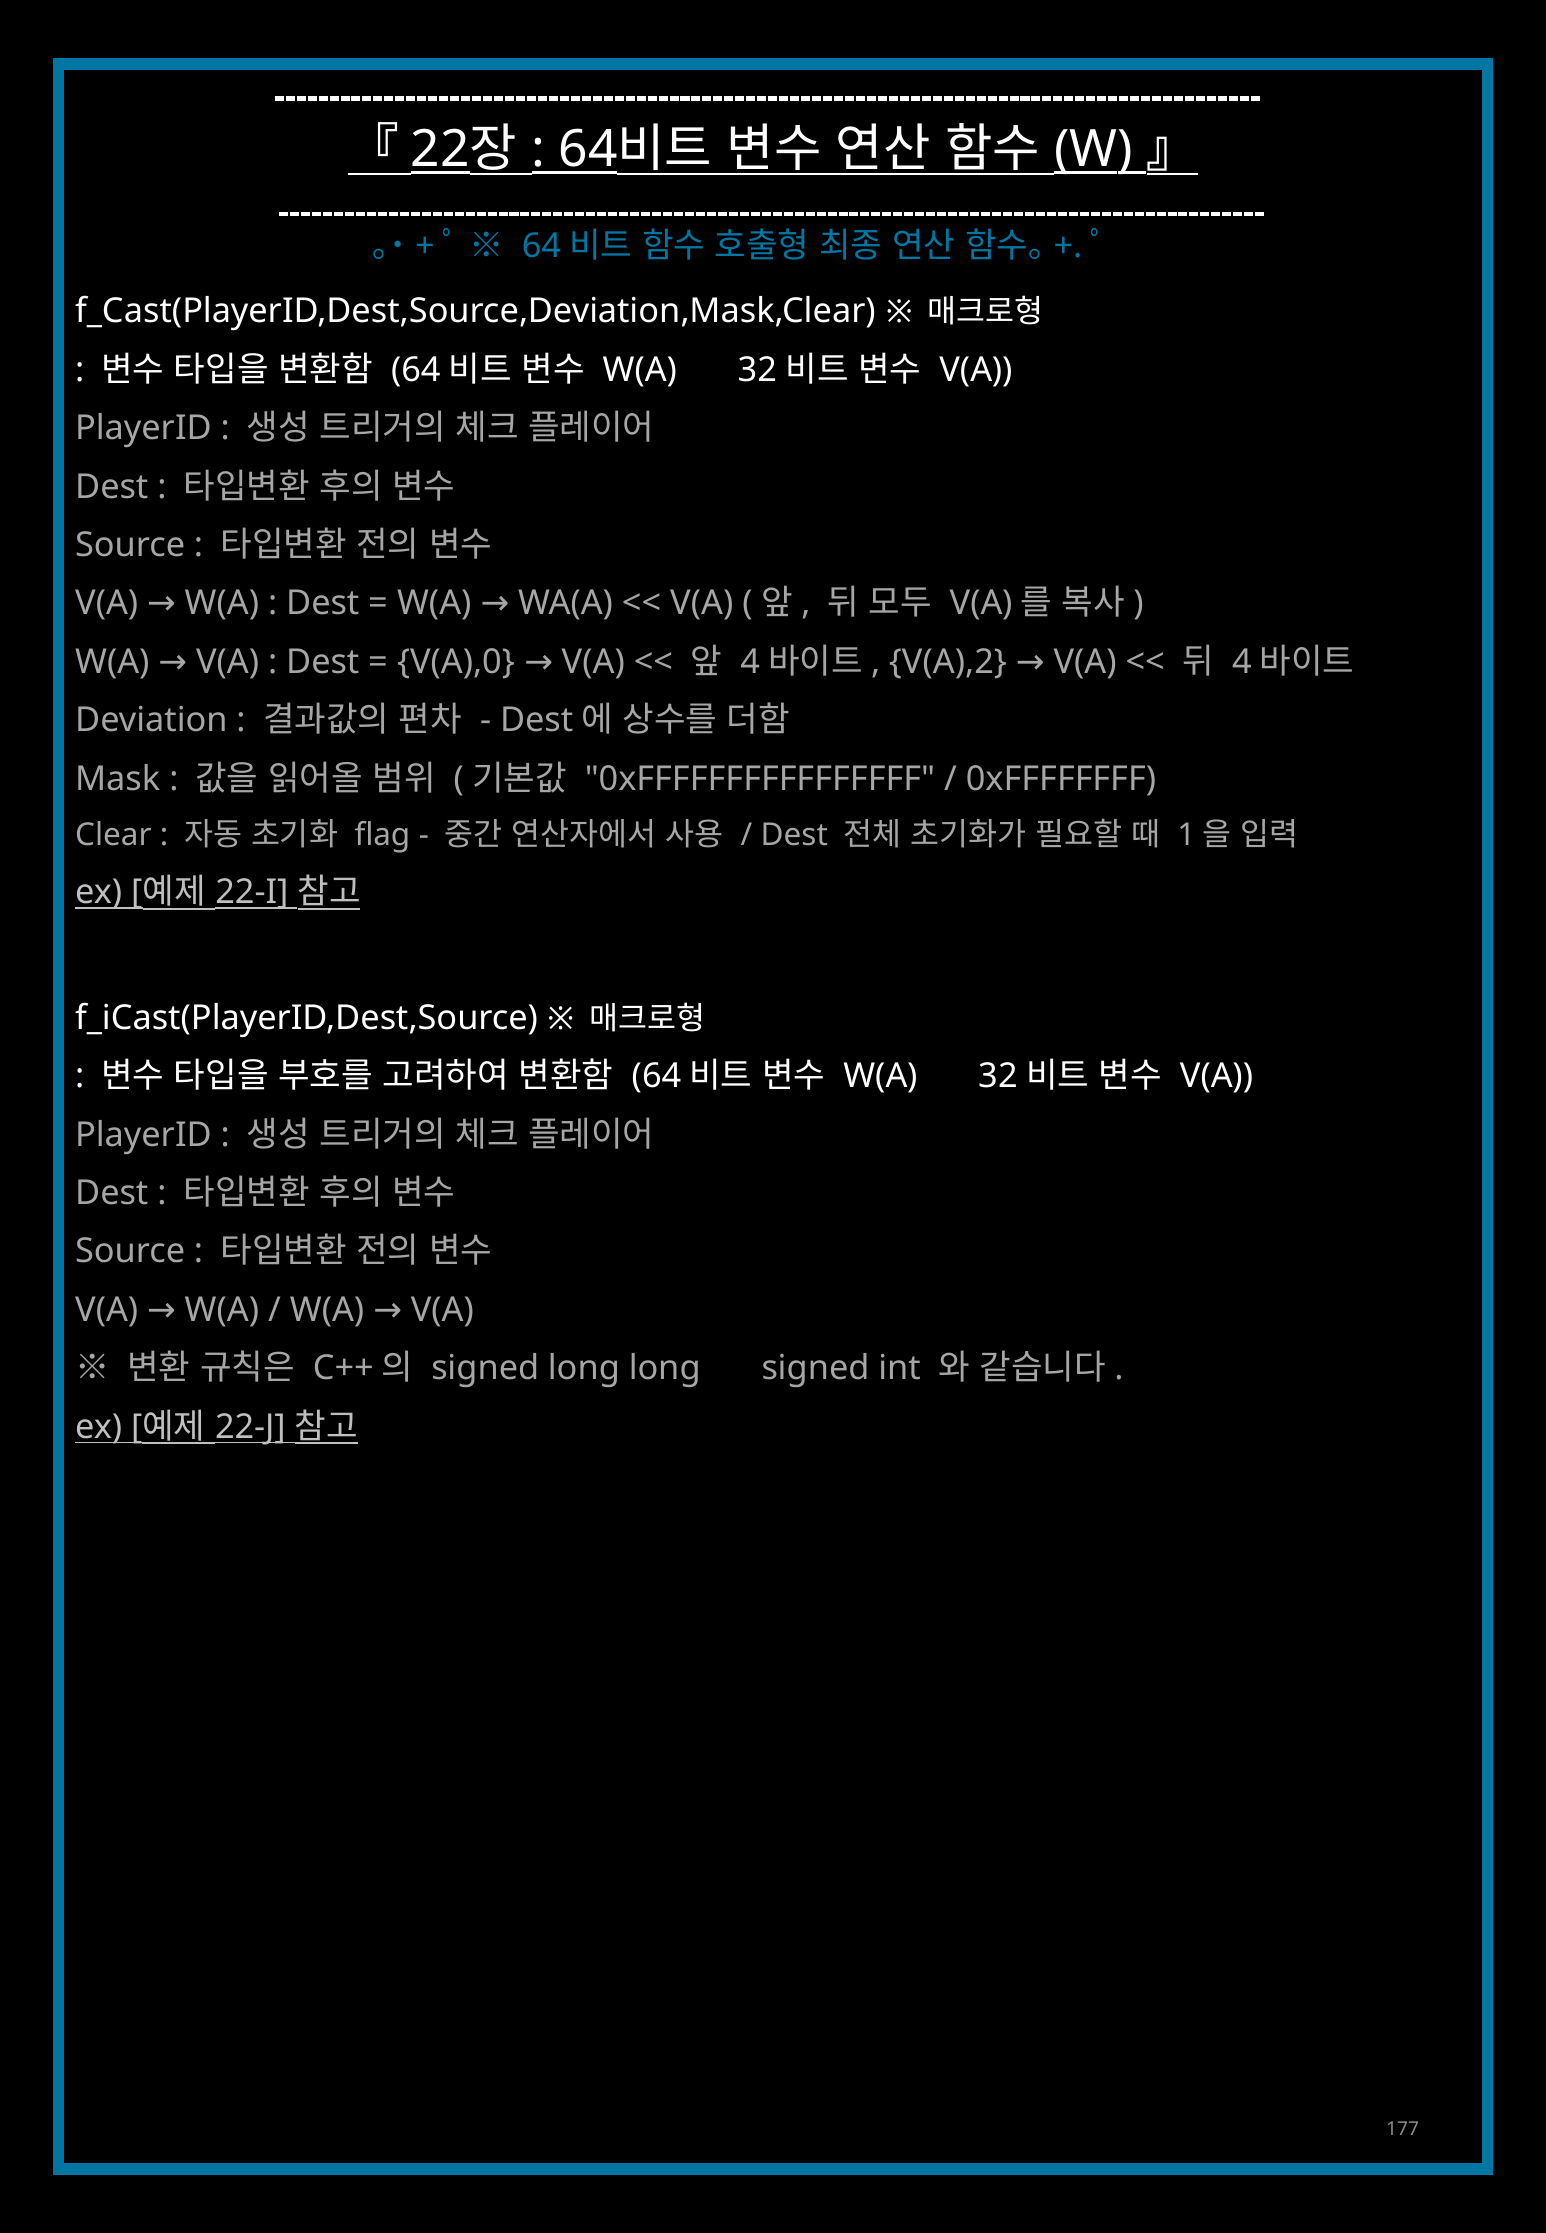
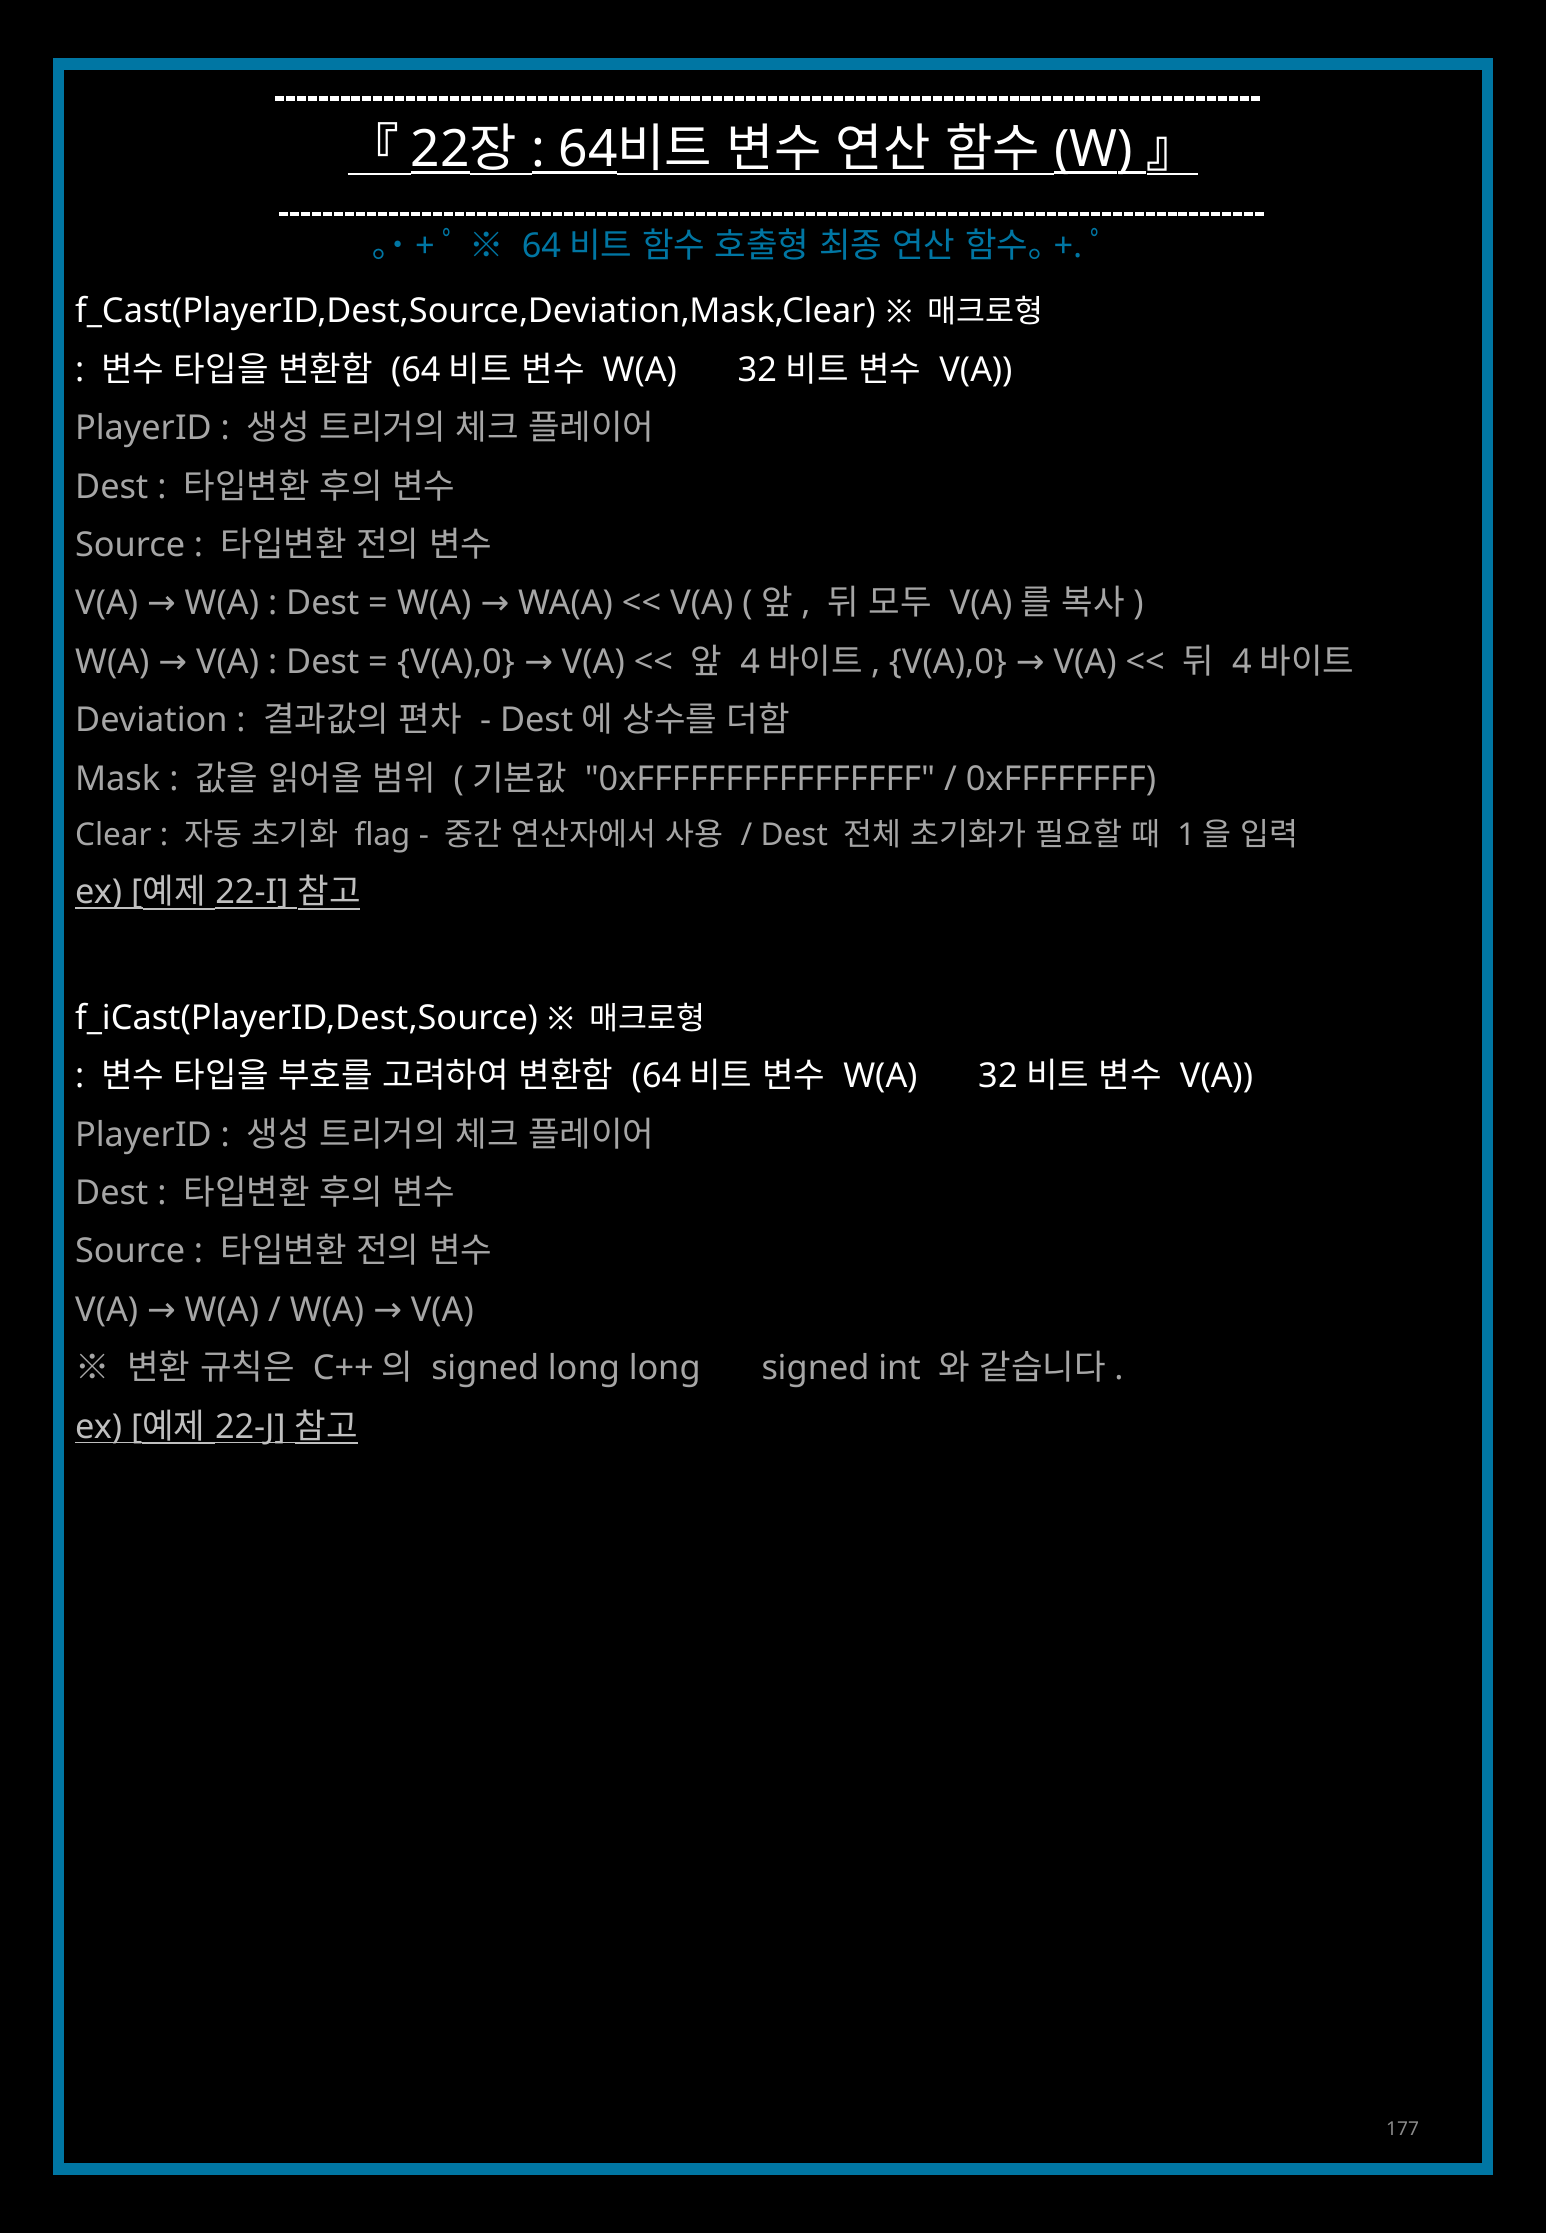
V(A),2 at (948, 662): V(A),2 -> V(A),0
